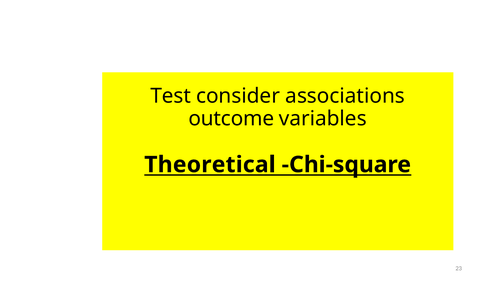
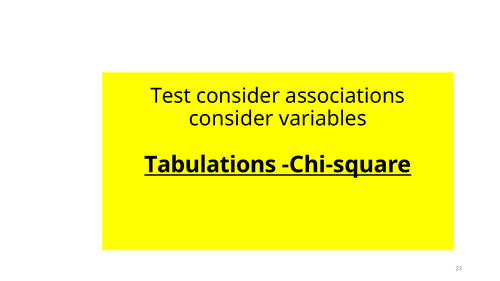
outcome at (231, 119): outcome -> consider
Theoretical: Theoretical -> Tabulations
